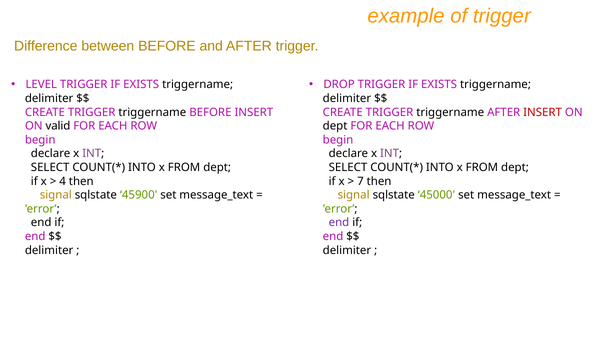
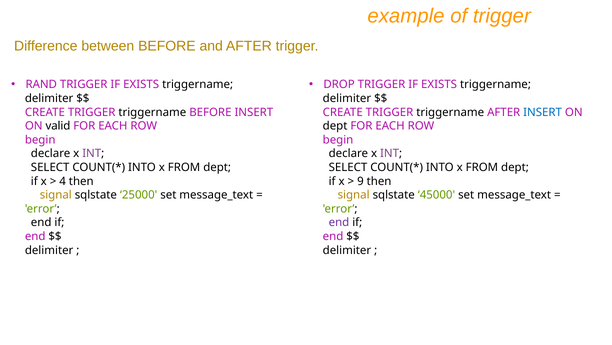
LEVEL: LEVEL -> RAND
INSERT at (543, 112) colour: red -> blue
7: 7 -> 9
45900: 45900 -> 25000
